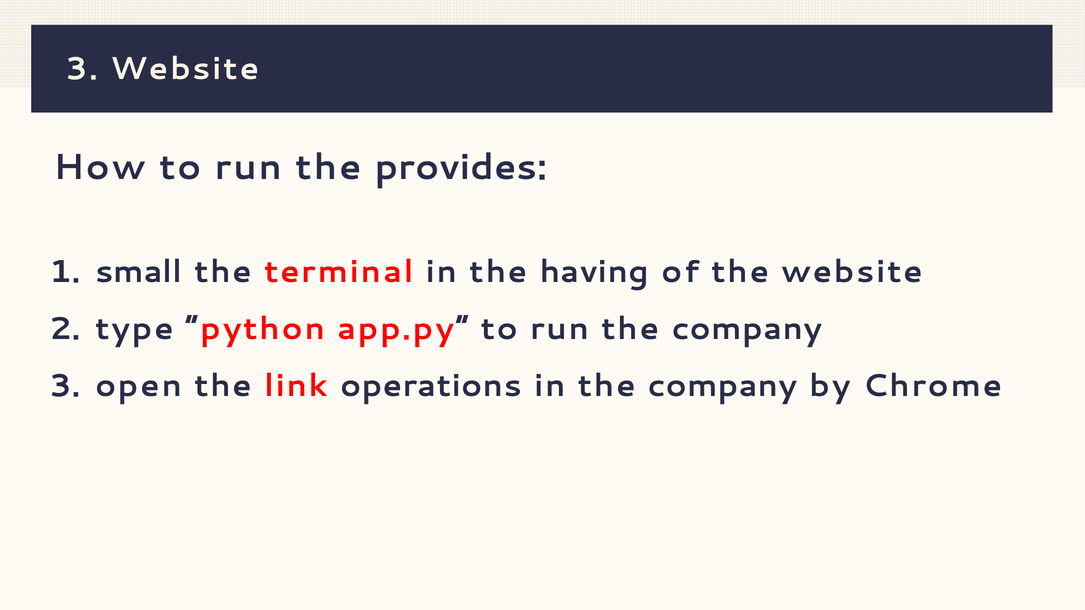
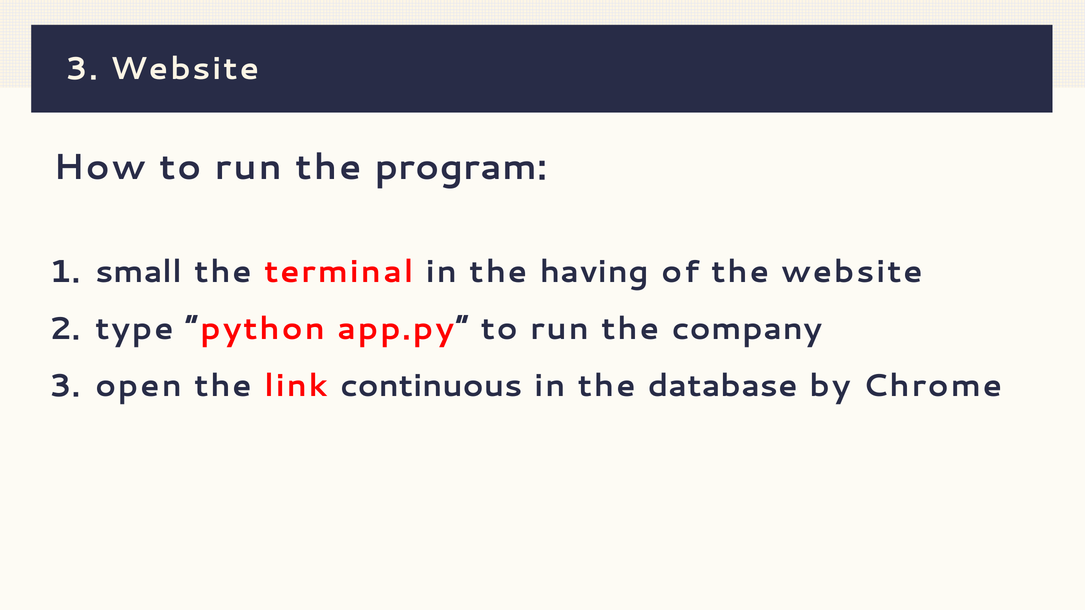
provides: provides -> program
operations: operations -> continuous
in the company: company -> database
